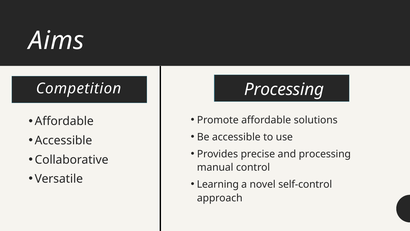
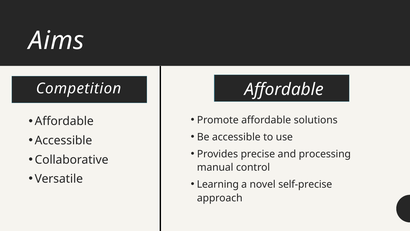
Competition Processing: Processing -> Affordable
self-control: self-control -> self-precise
